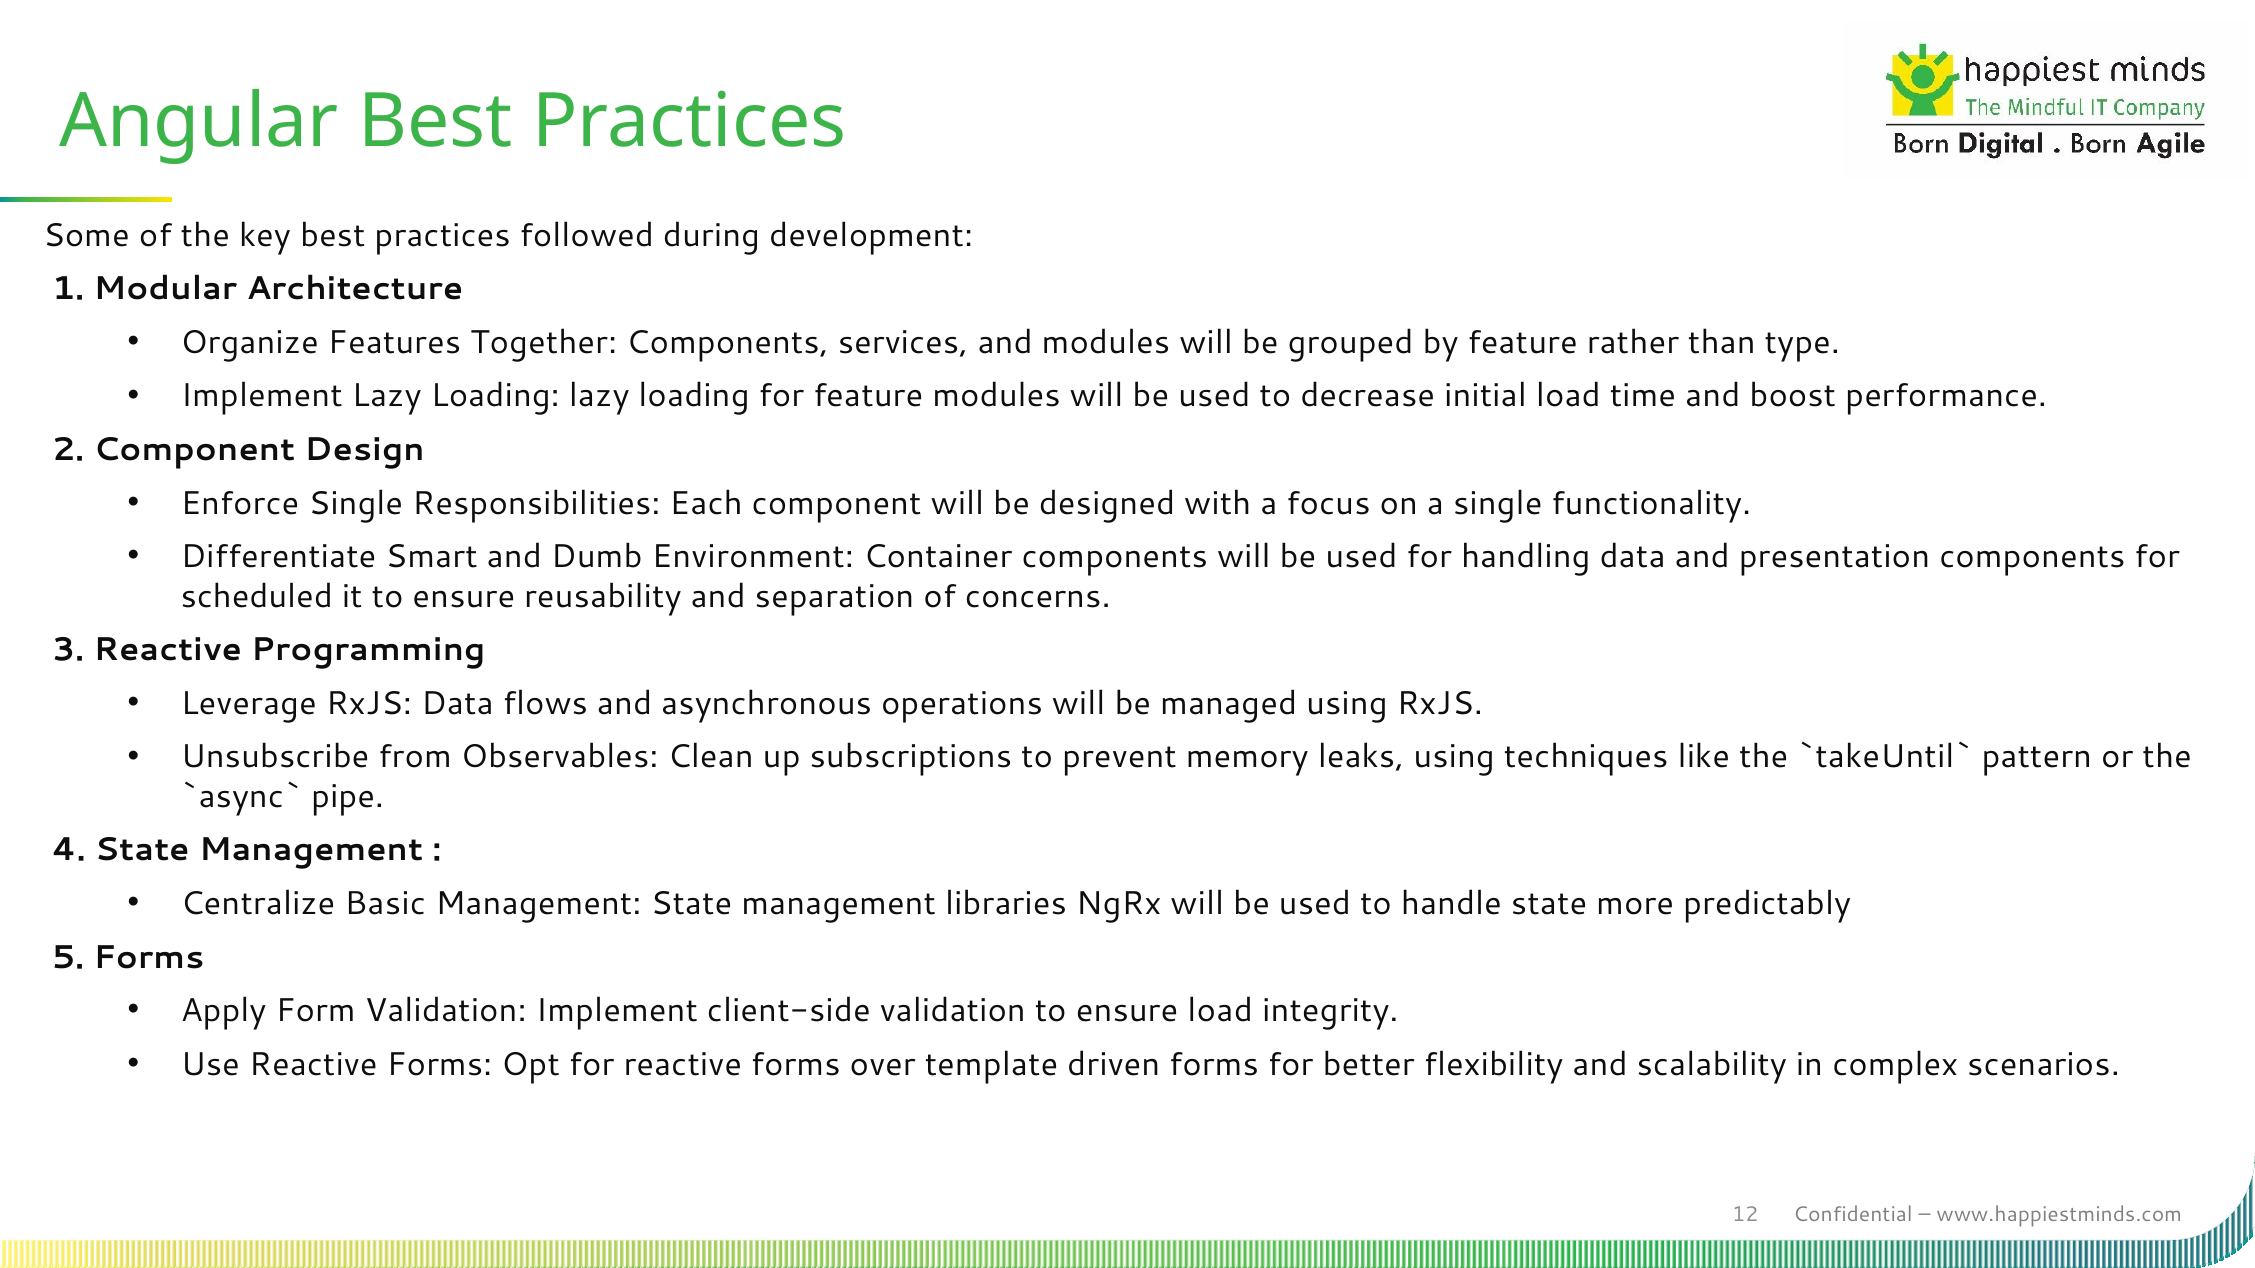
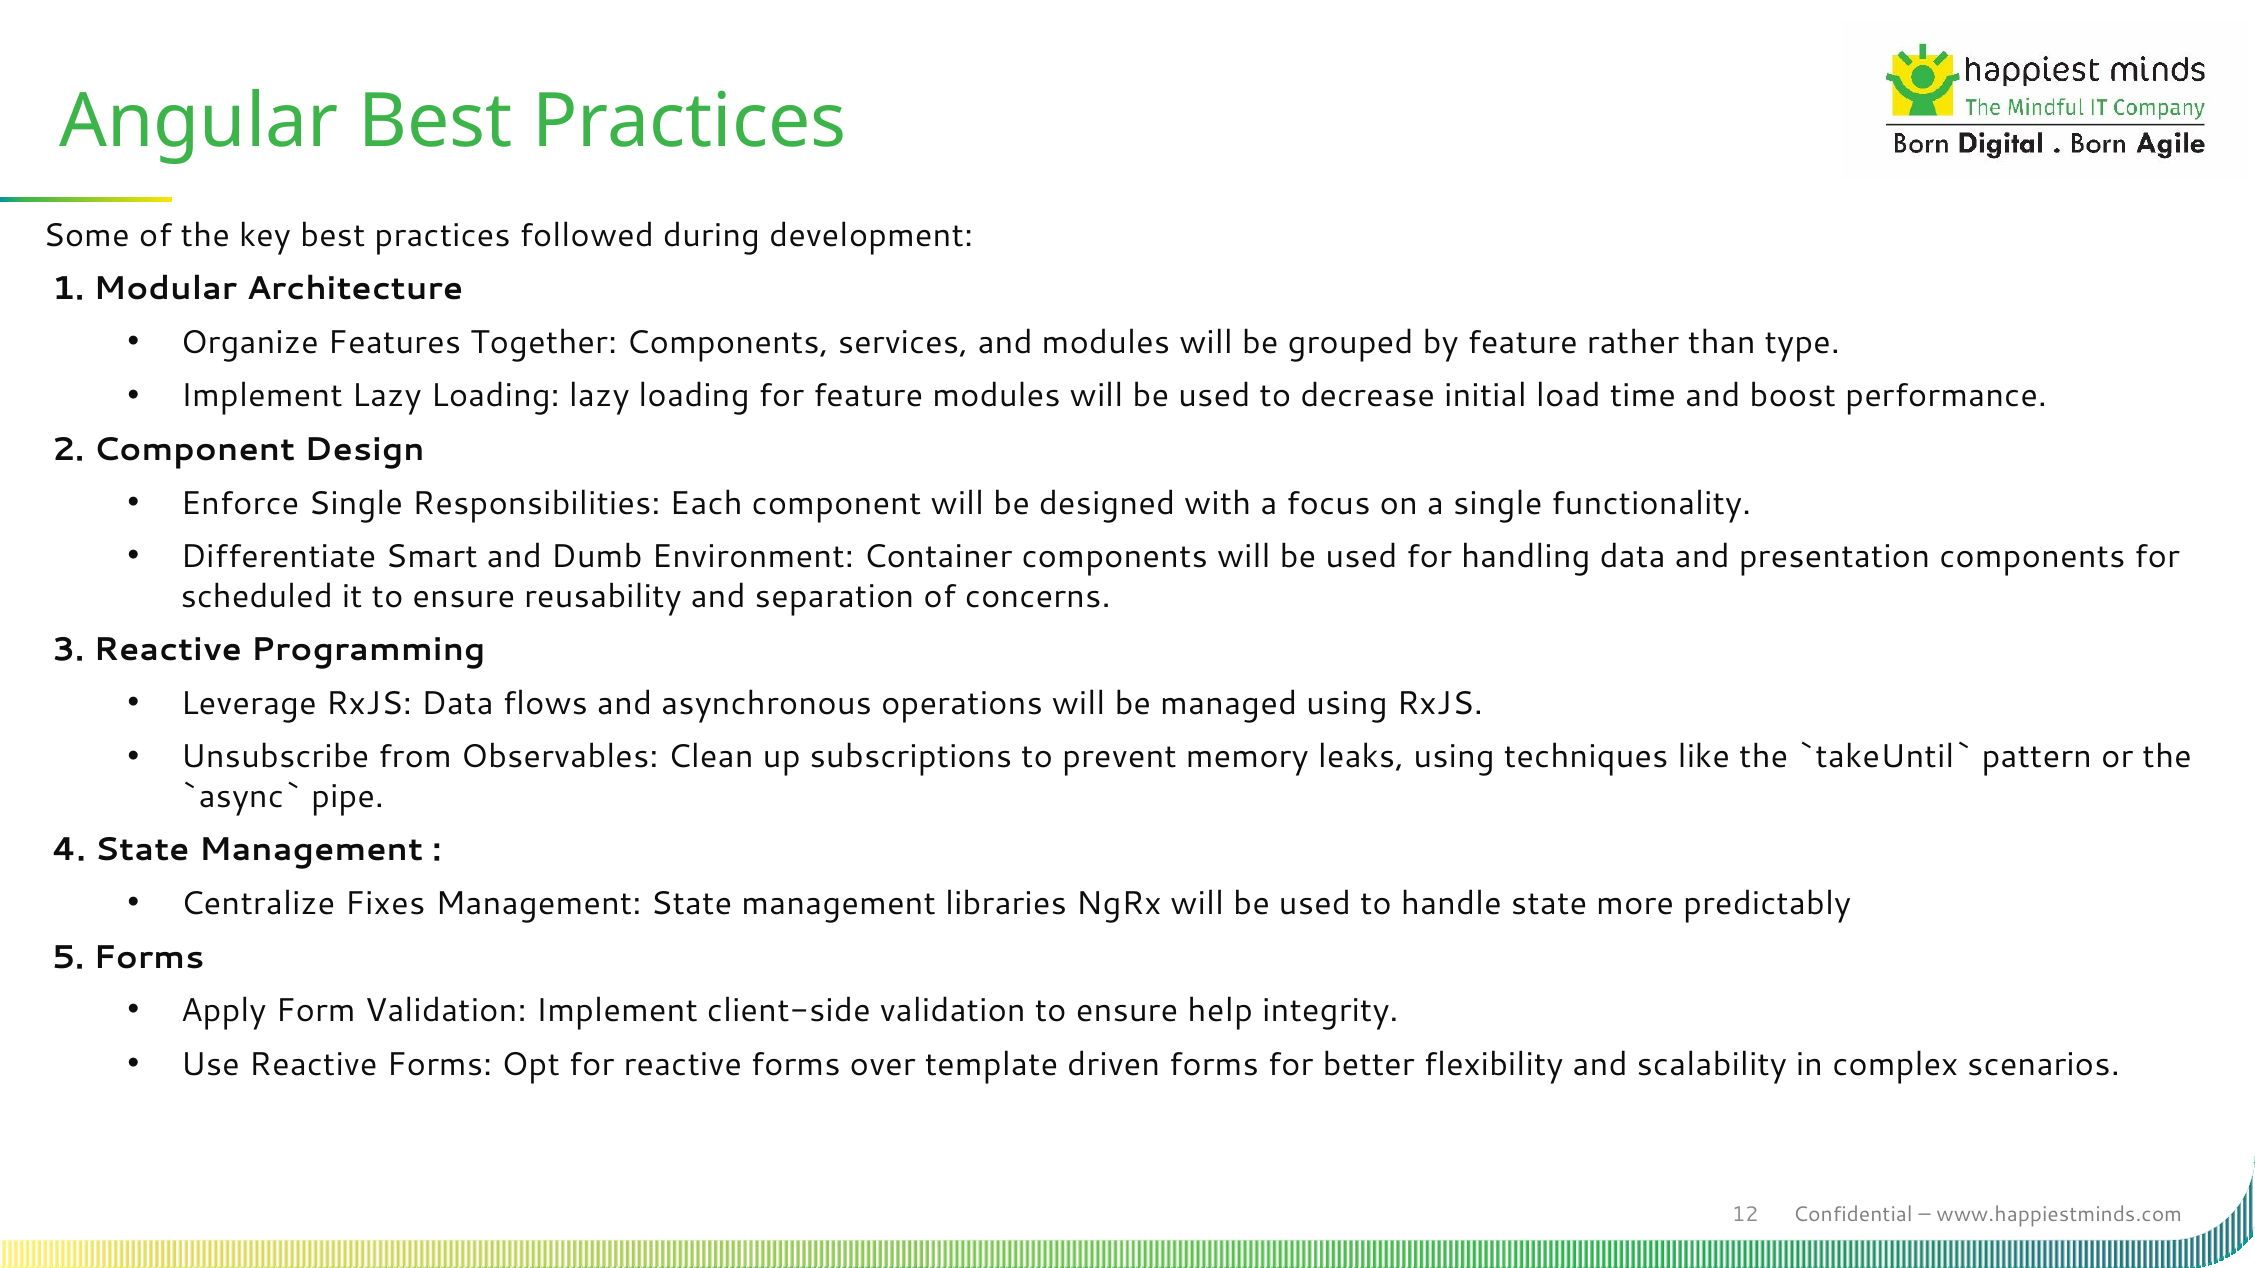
Basic: Basic -> Fixes
ensure load: load -> help
